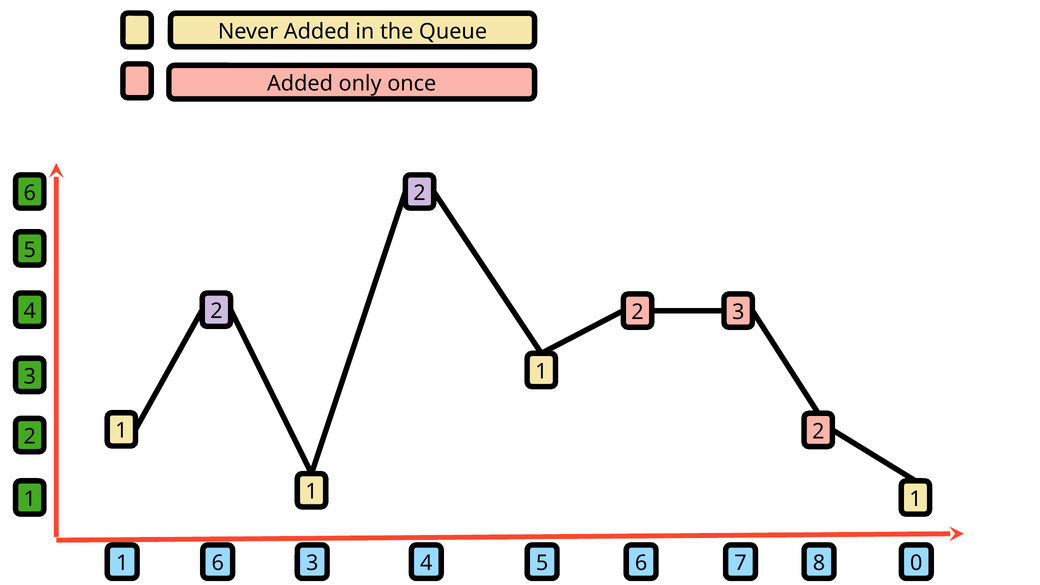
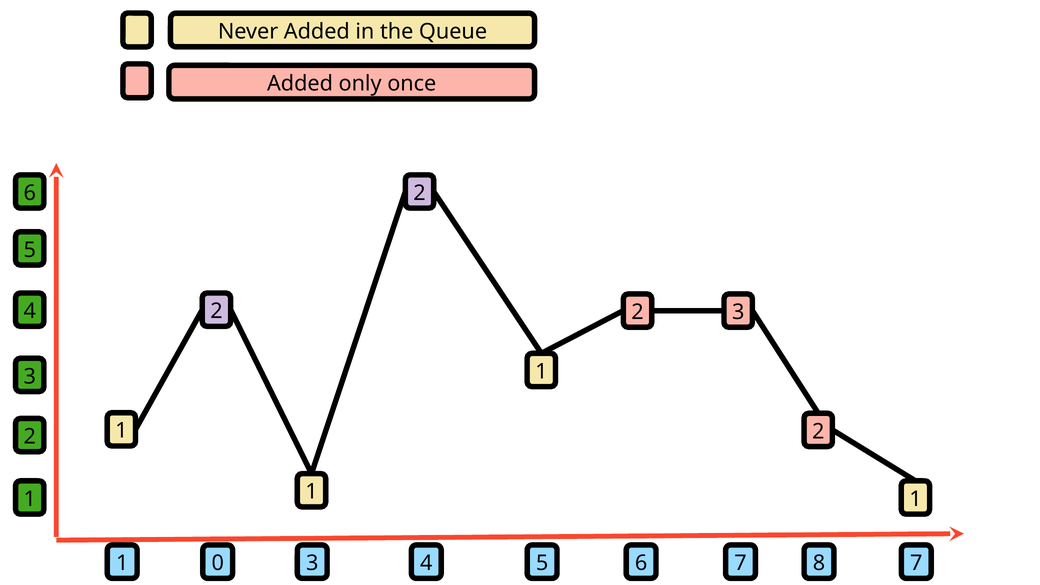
1 6: 6 -> 0
8 0: 0 -> 7
